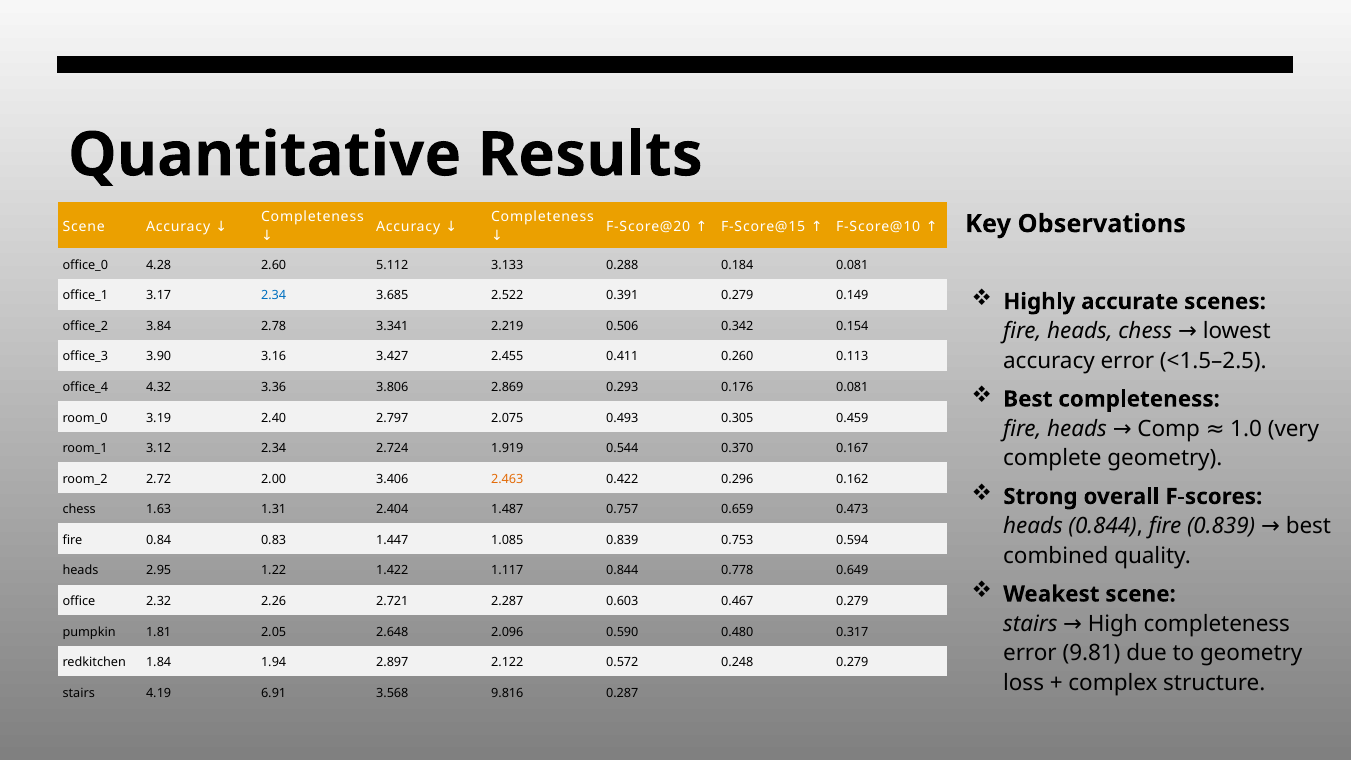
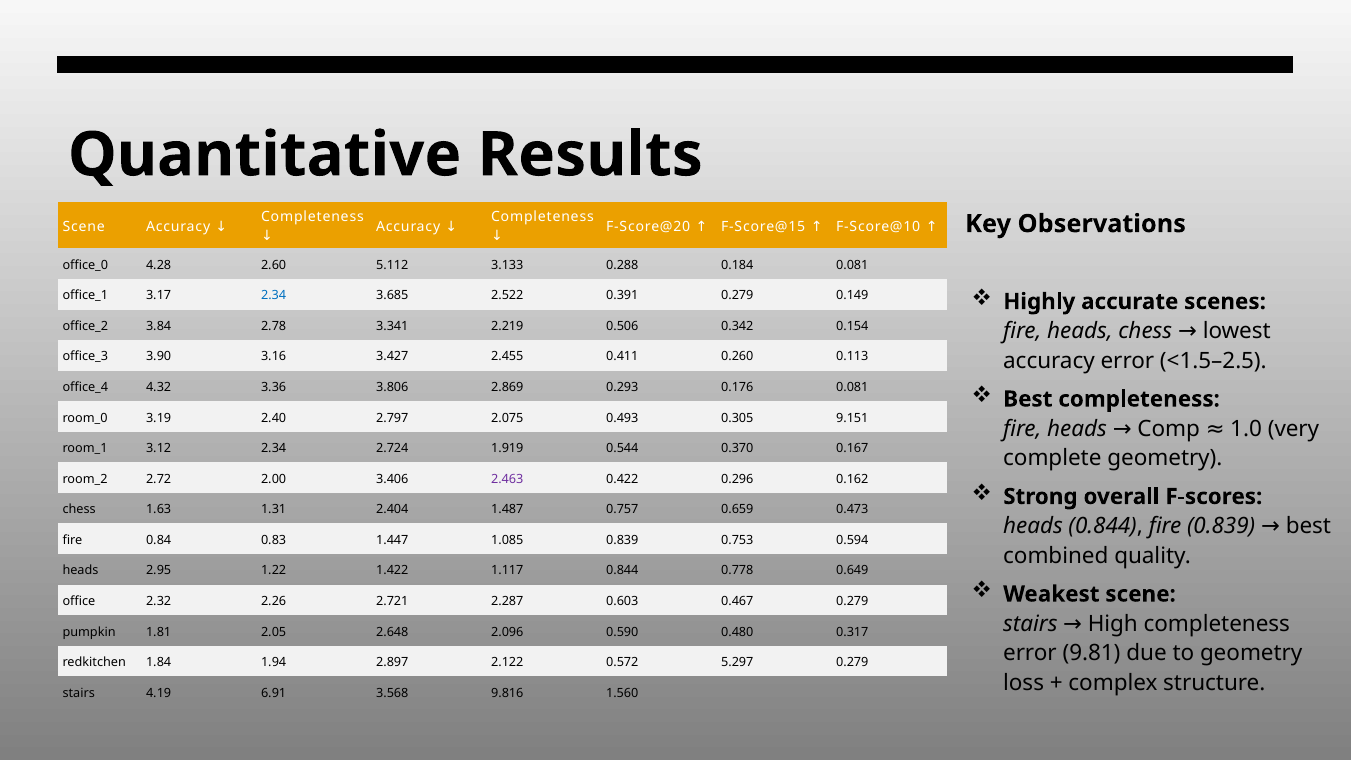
0.459: 0.459 -> 9.151
2.463 colour: orange -> purple
0.248: 0.248 -> 5.297
0.287: 0.287 -> 1.560
